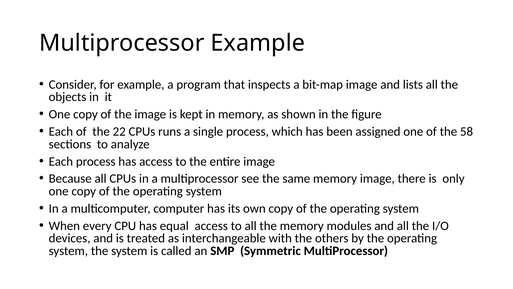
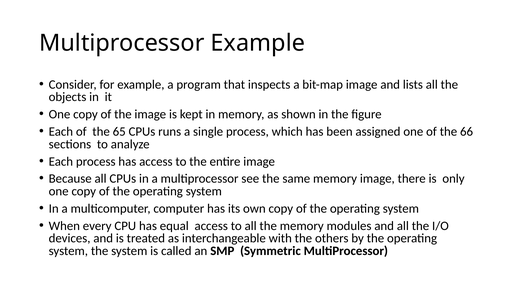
22: 22 -> 65
58: 58 -> 66
